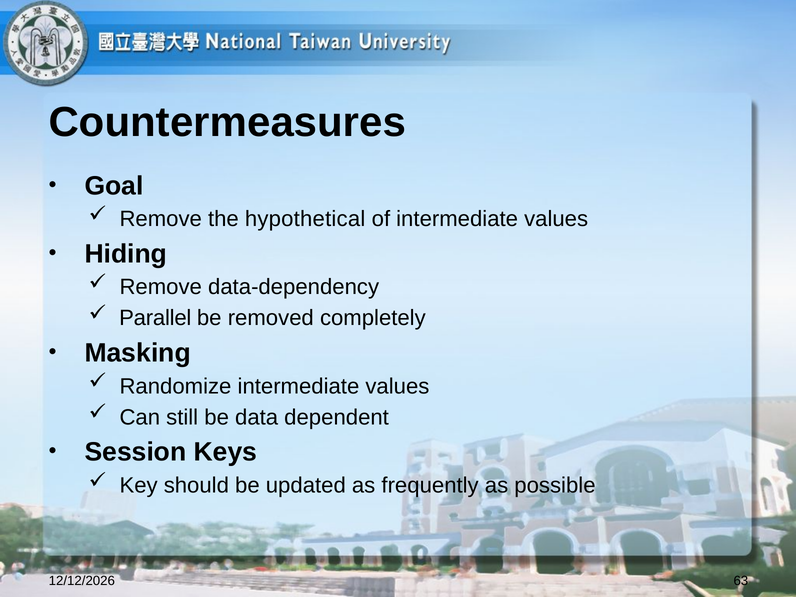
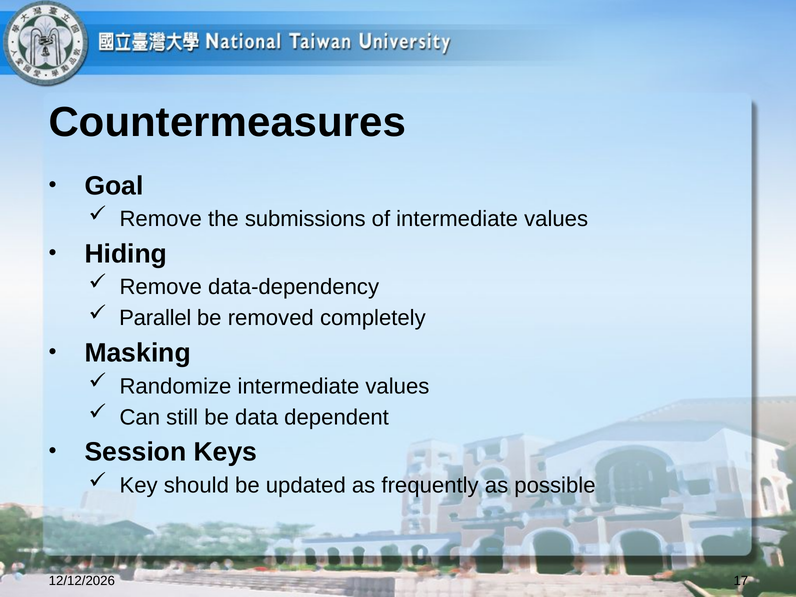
hypothetical: hypothetical -> submissions
63: 63 -> 17
